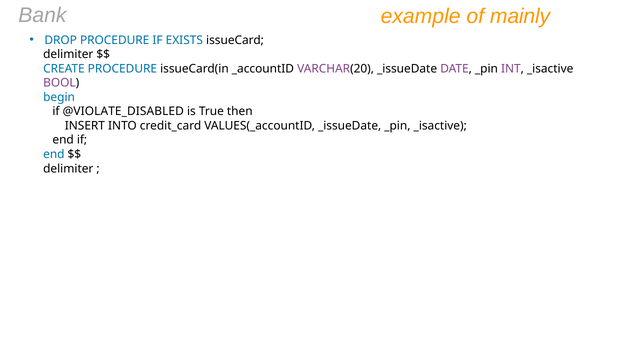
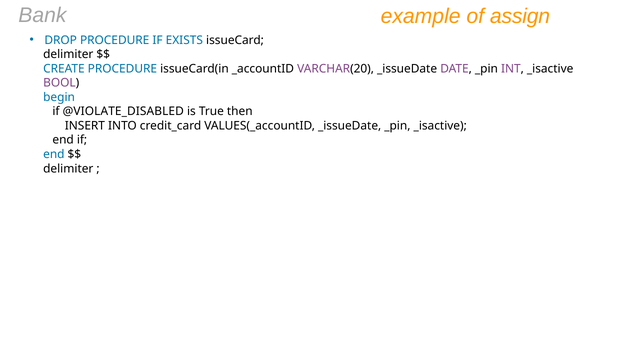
mainly: mainly -> assign
